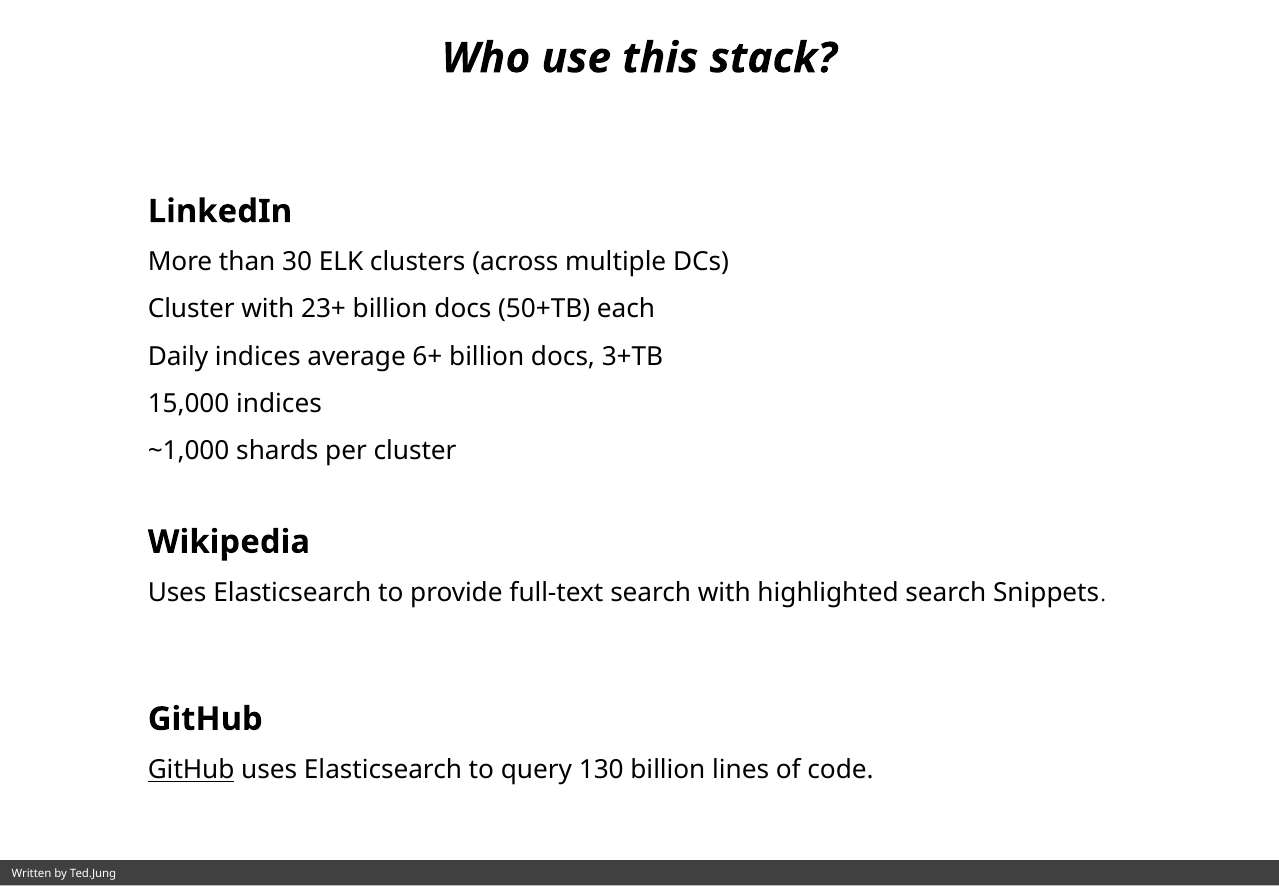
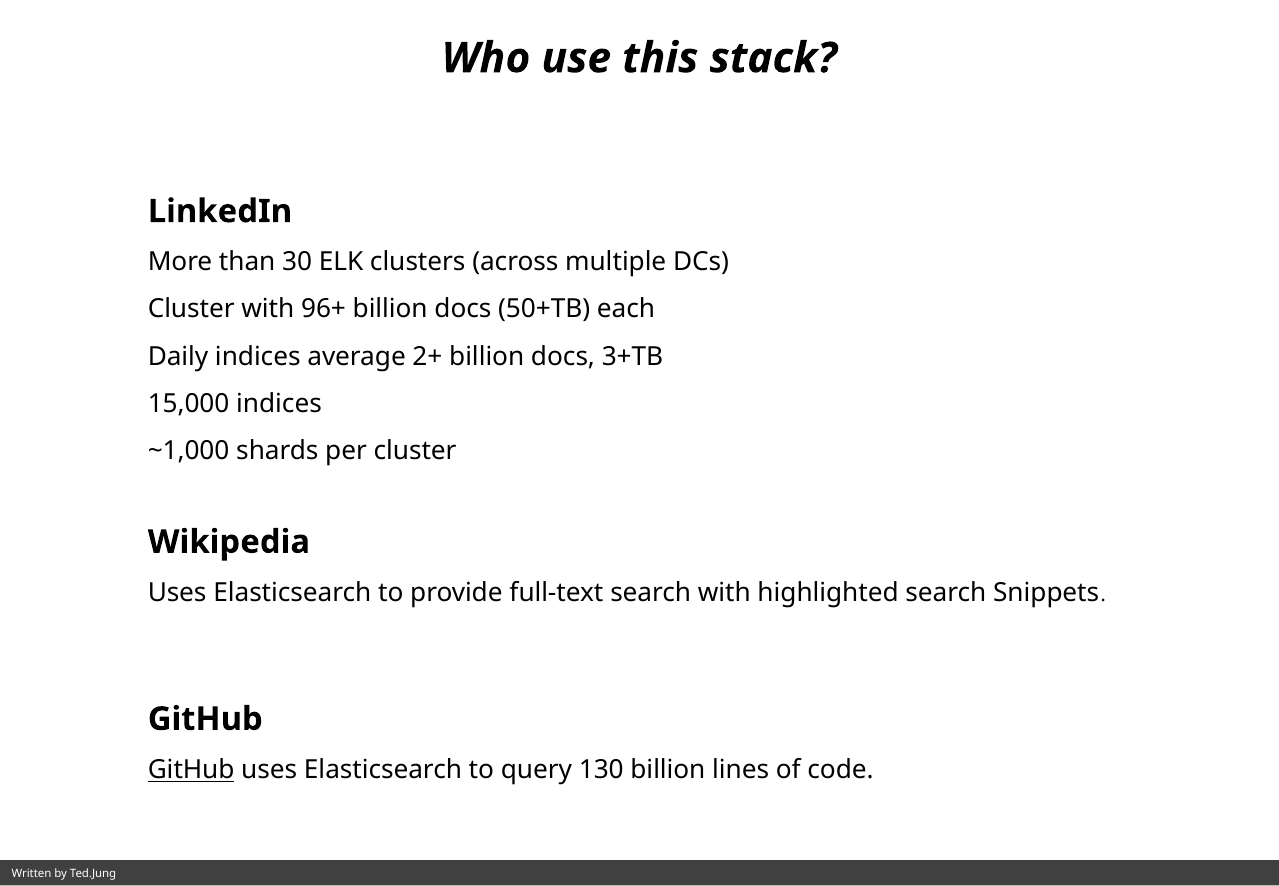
23+: 23+ -> 96+
6+: 6+ -> 2+
